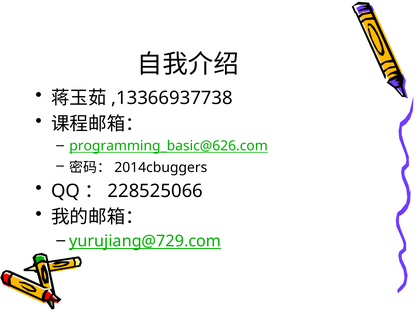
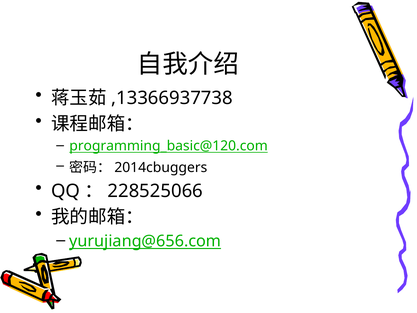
programming_basic@626.com: programming_basic@626.com -> programming_basic@120.com
yurujiang@729.com: yurujiang@729.com -> yurujiang@656.com
